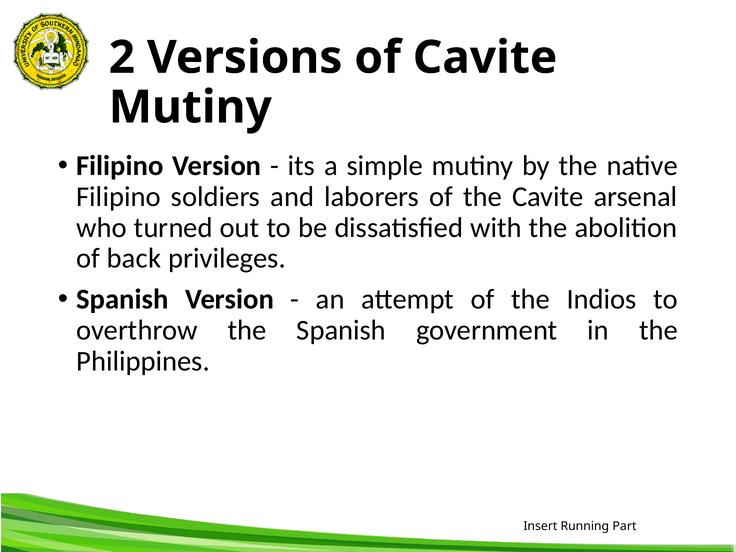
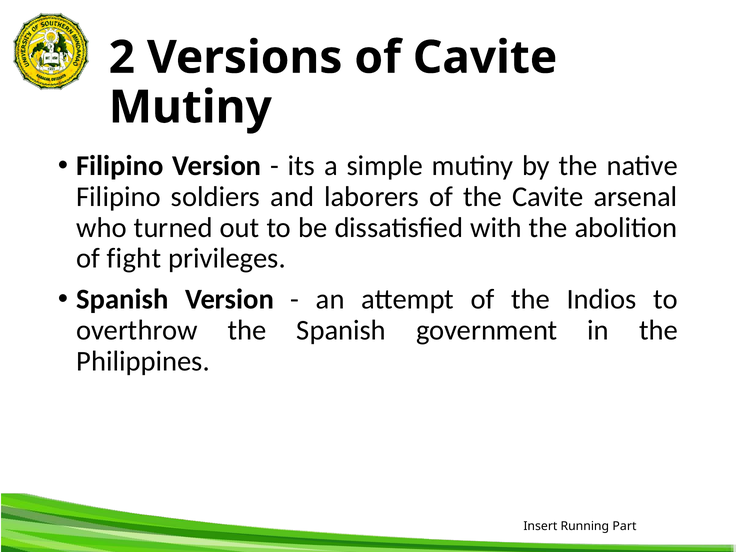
back: back -> fight
